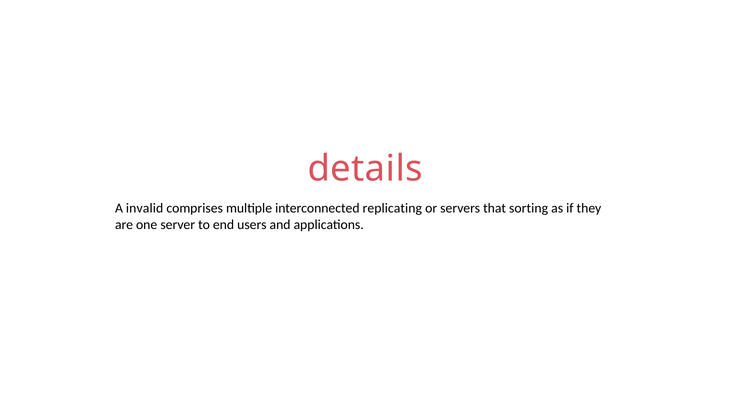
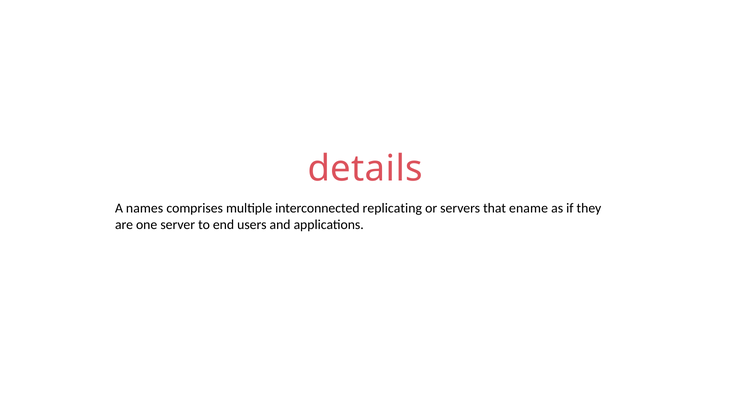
invalid: invalid -> names
sorting: sorting -> ename
